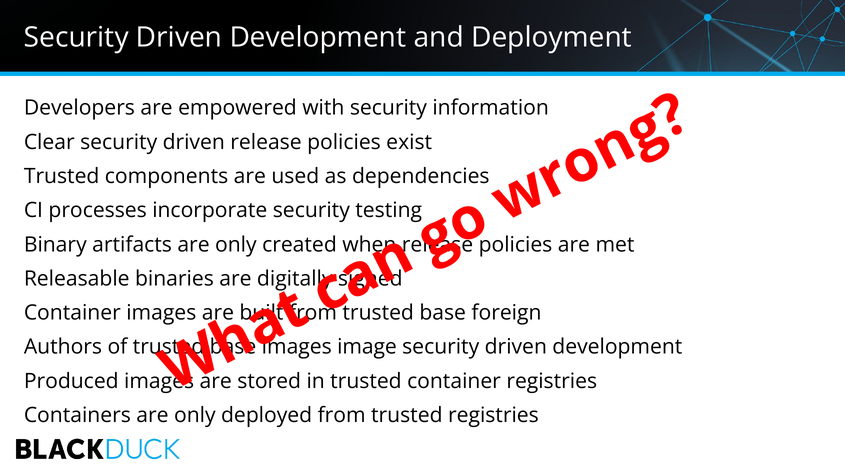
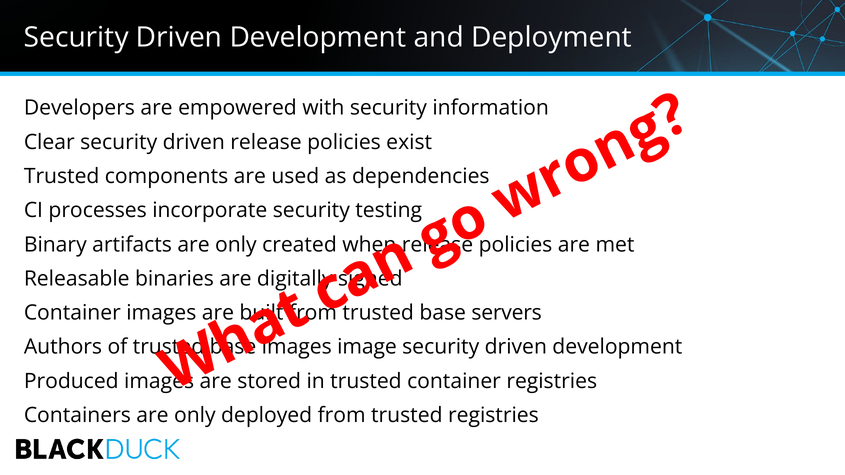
foreign: foreign -> servers
